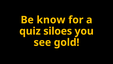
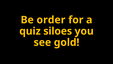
know: know -> order
